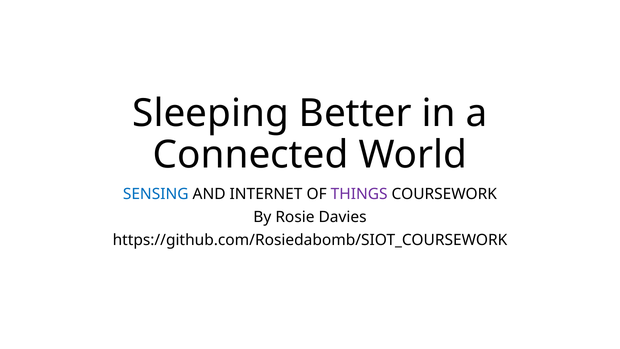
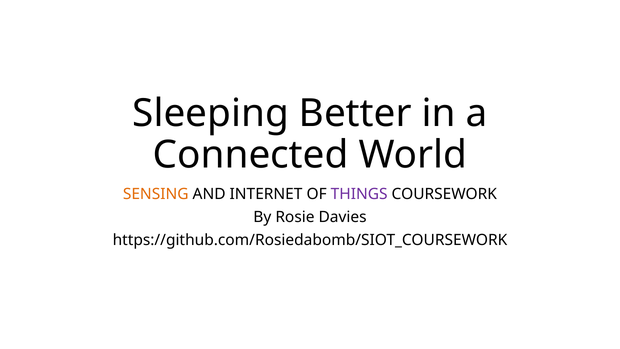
SENSING colour: blue -> orange
